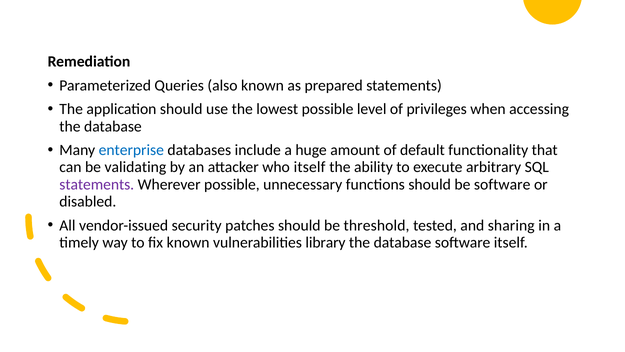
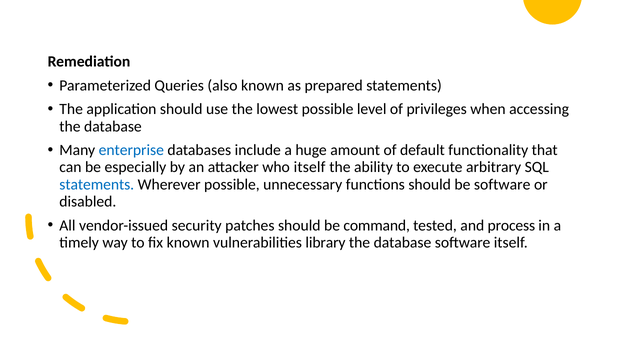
validating: validating -> especially
statements at (97, 184) colour: purple -> blue
threshold: threshold -> command
sharing: sharing -> process
